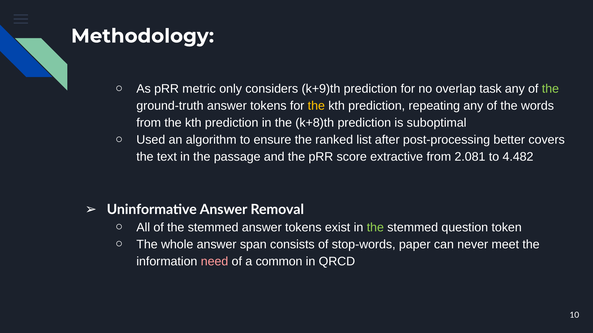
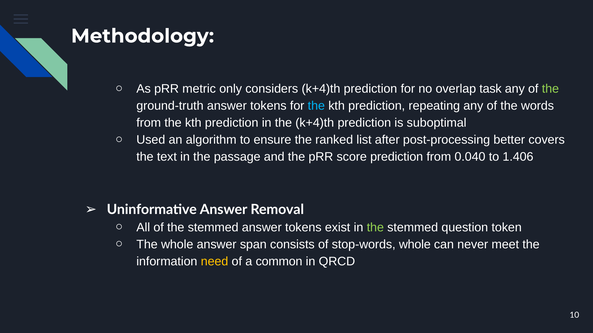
considers k+9)th: k+9)th -> k+4)th
the at (316, 106) colour: yellow -> light blue
the k+8)th: k+8)th -> k+4)th
score extractive: extractive -> prediction
2.081: 2.081 -> 0.040
4.482: 4.482 -> 1.406
stop-words paper: paper -> whole
need colour: pink -> yellow
